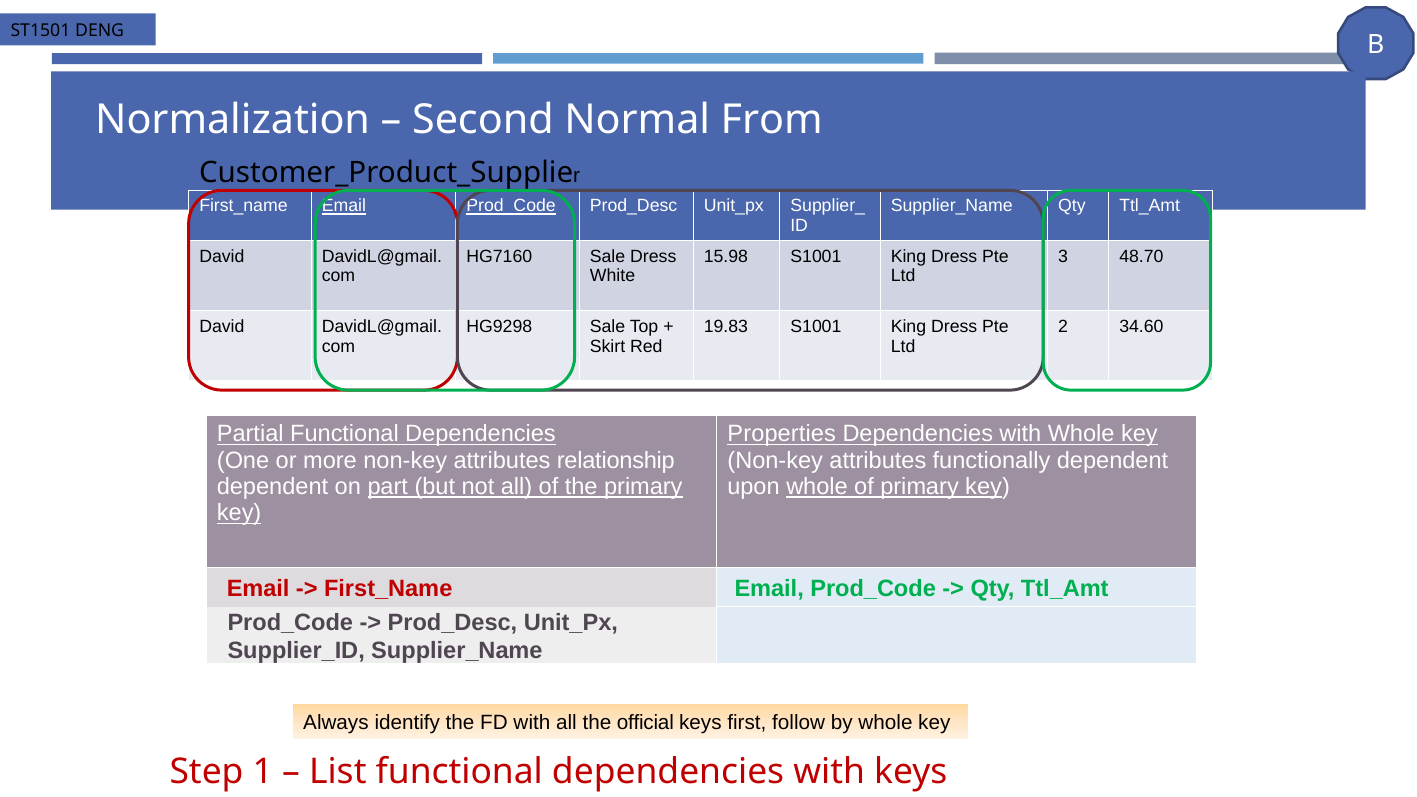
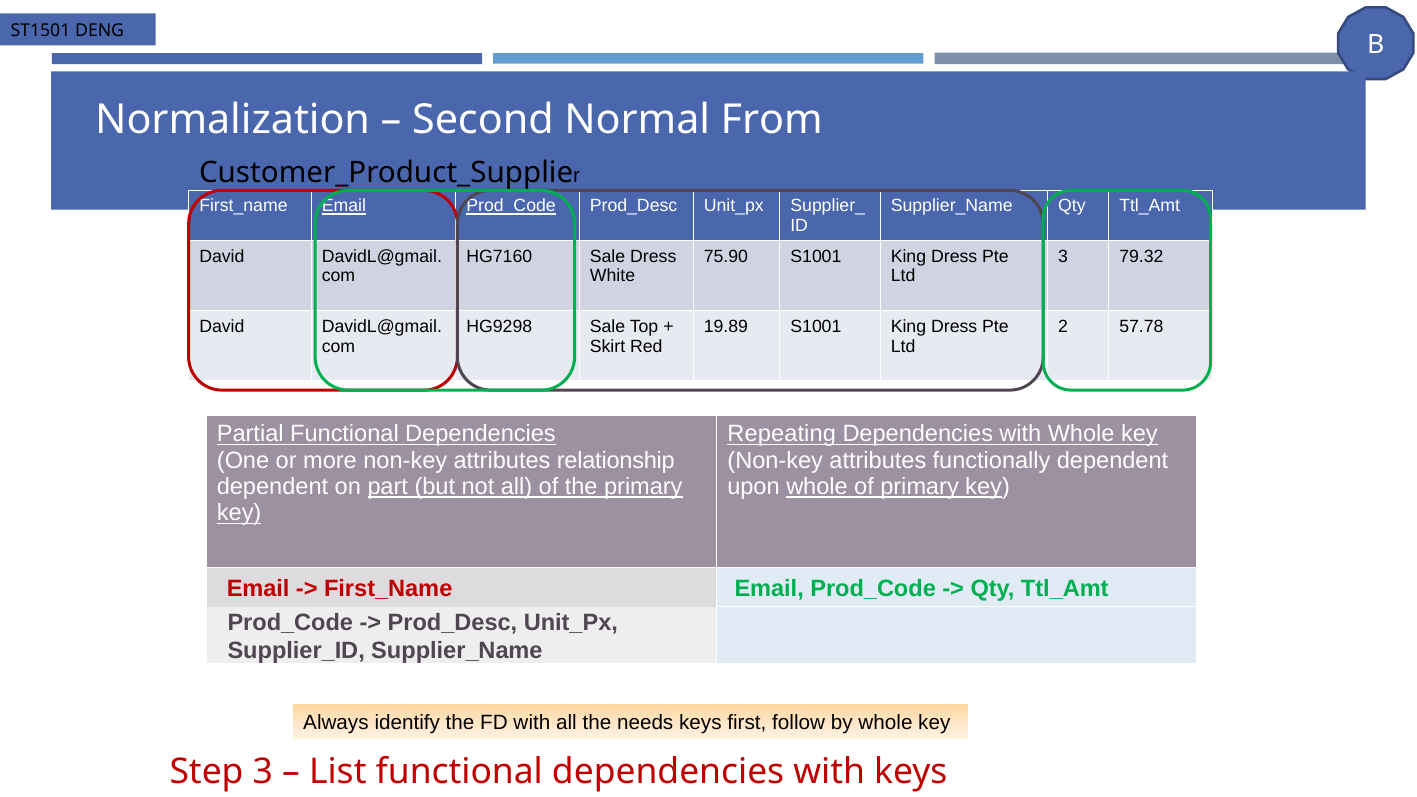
15.98: 15.98 -> 75.90
48.70: 48.70 -> 79.32
19.83: 19.83 -> 19.89
34.60: 34.60 -> 57.78
Properties: Properties -> Repeating
official: official -> needs
Step 1: 1 -> 3
